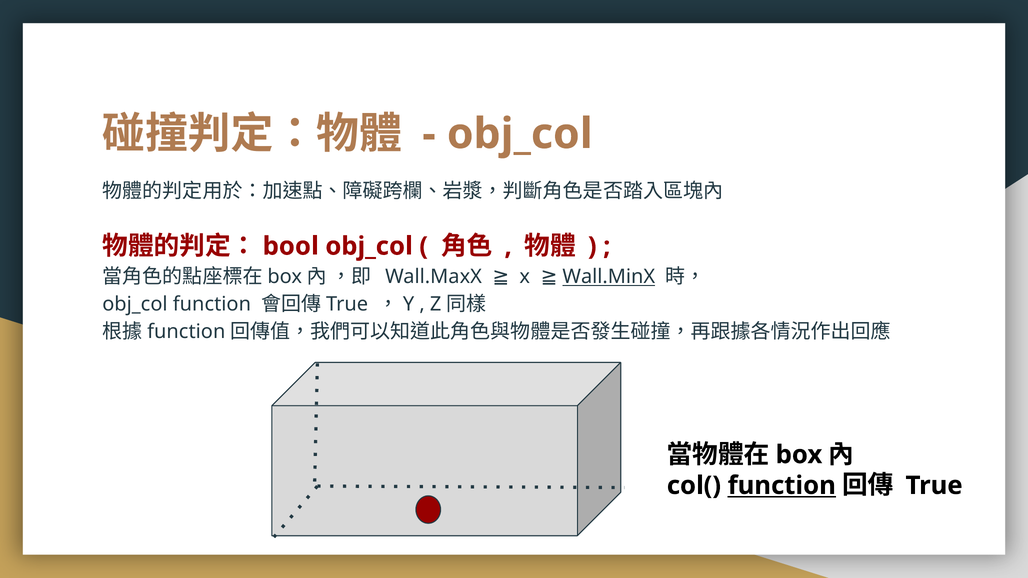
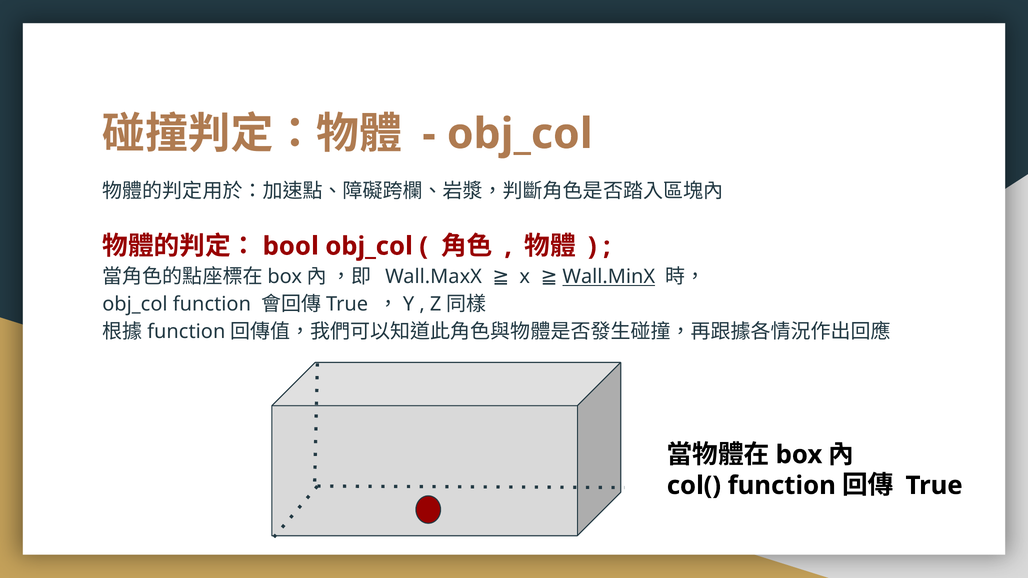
function at (782, 486) underline: present -> none
